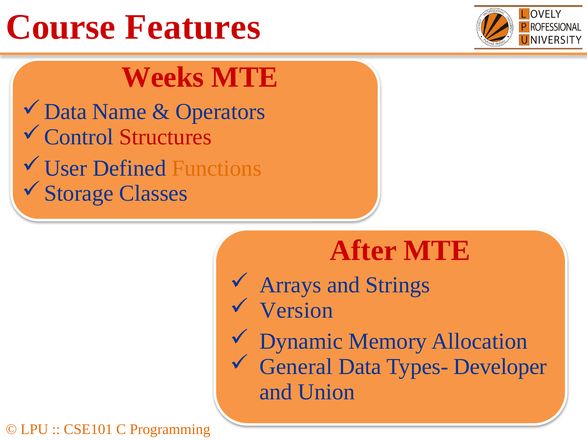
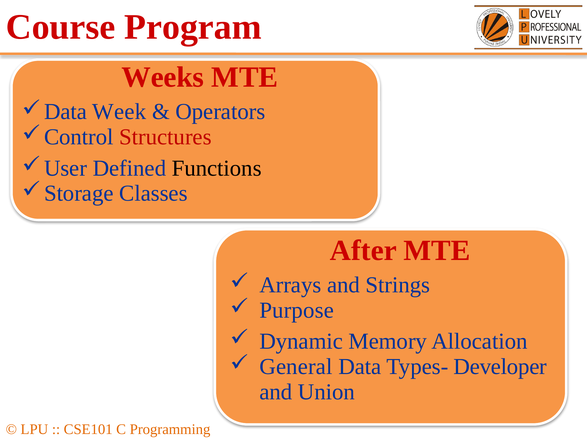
Features: Features -> Program
Name: Name -> Week
Functions colour: orange -> black
Version: Version -> Purpose
